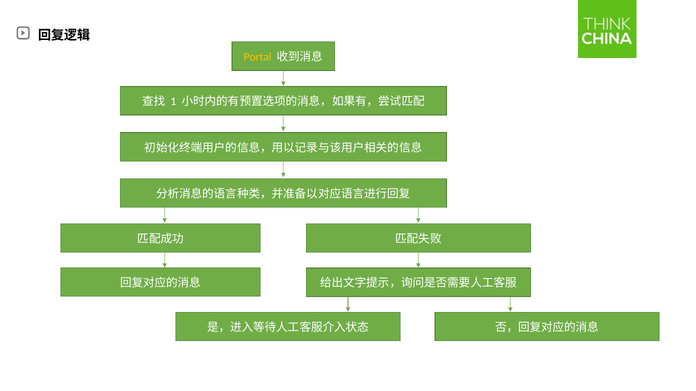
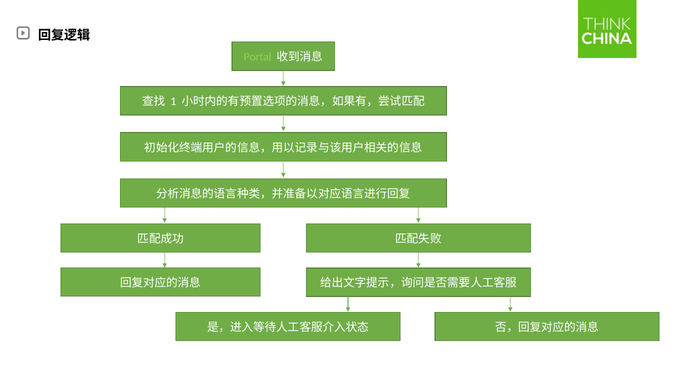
Portal colour: yellow -> light green
